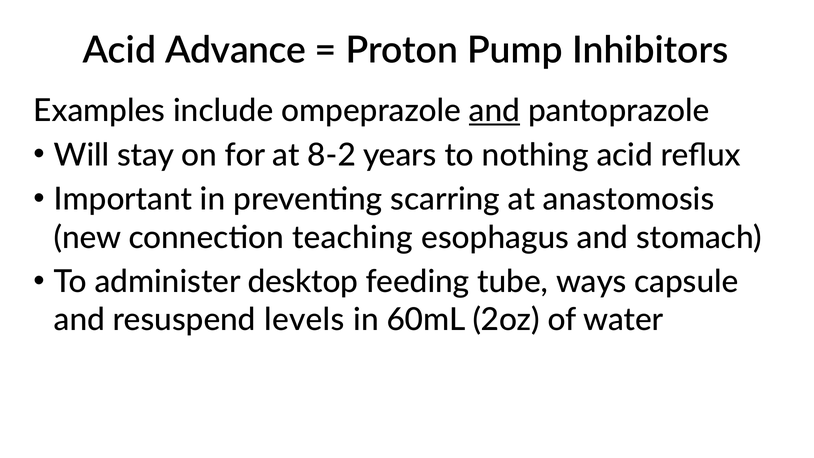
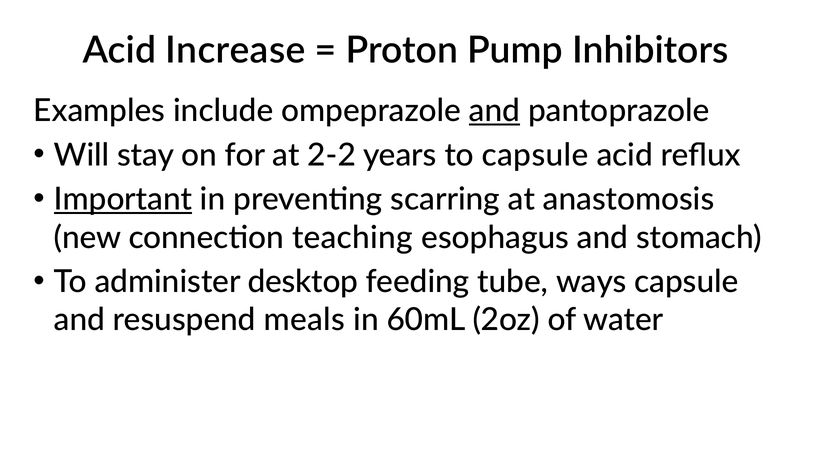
Advance: Advance -> Increase
8-2: 8-2 -> 2-2
to nothing: nothing -> capsule
Important underline: none -> present
levels: levels -> meals
